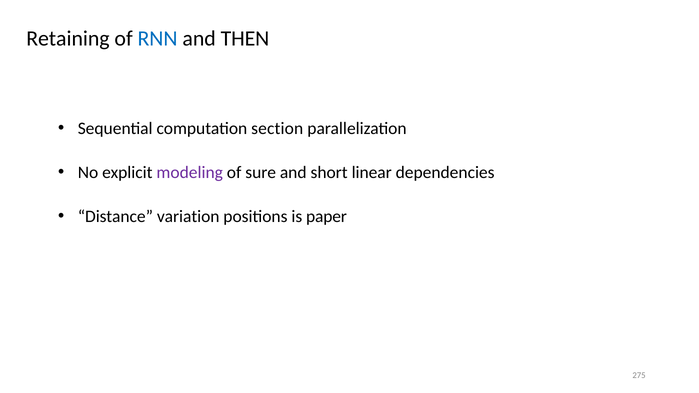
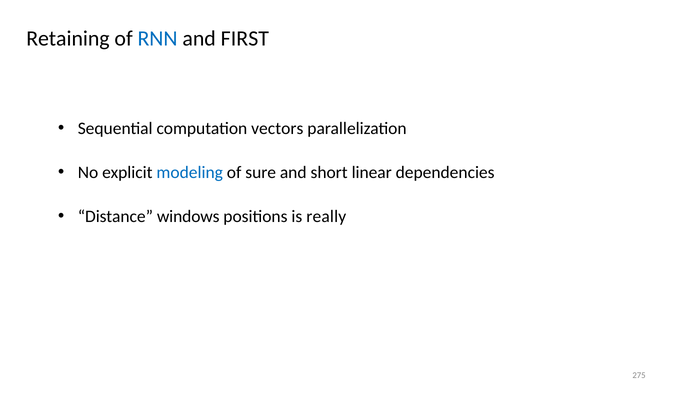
THEN: THEN -> FIRST
section: section -> vectors
modeling colour: purple -> blue
variation: variation -> windows
paper: paper -> really
